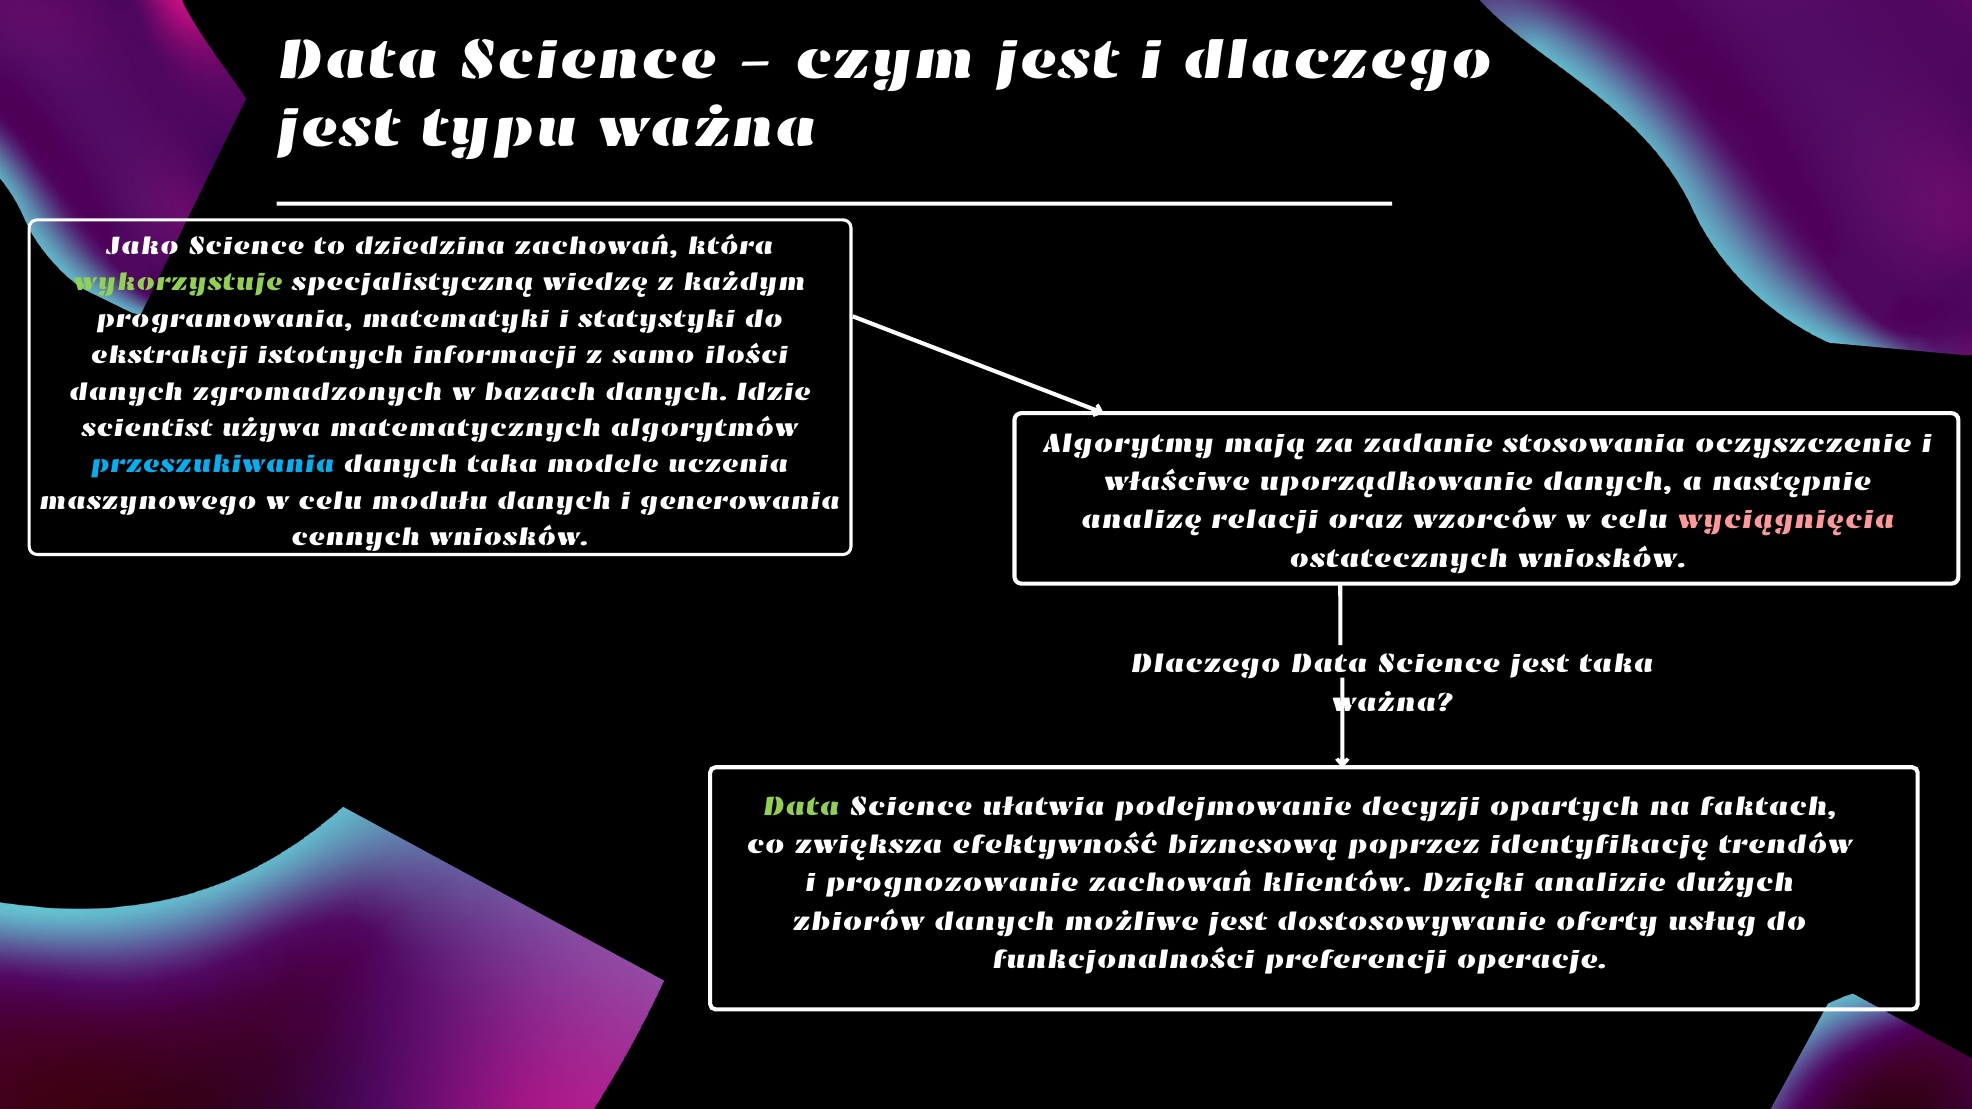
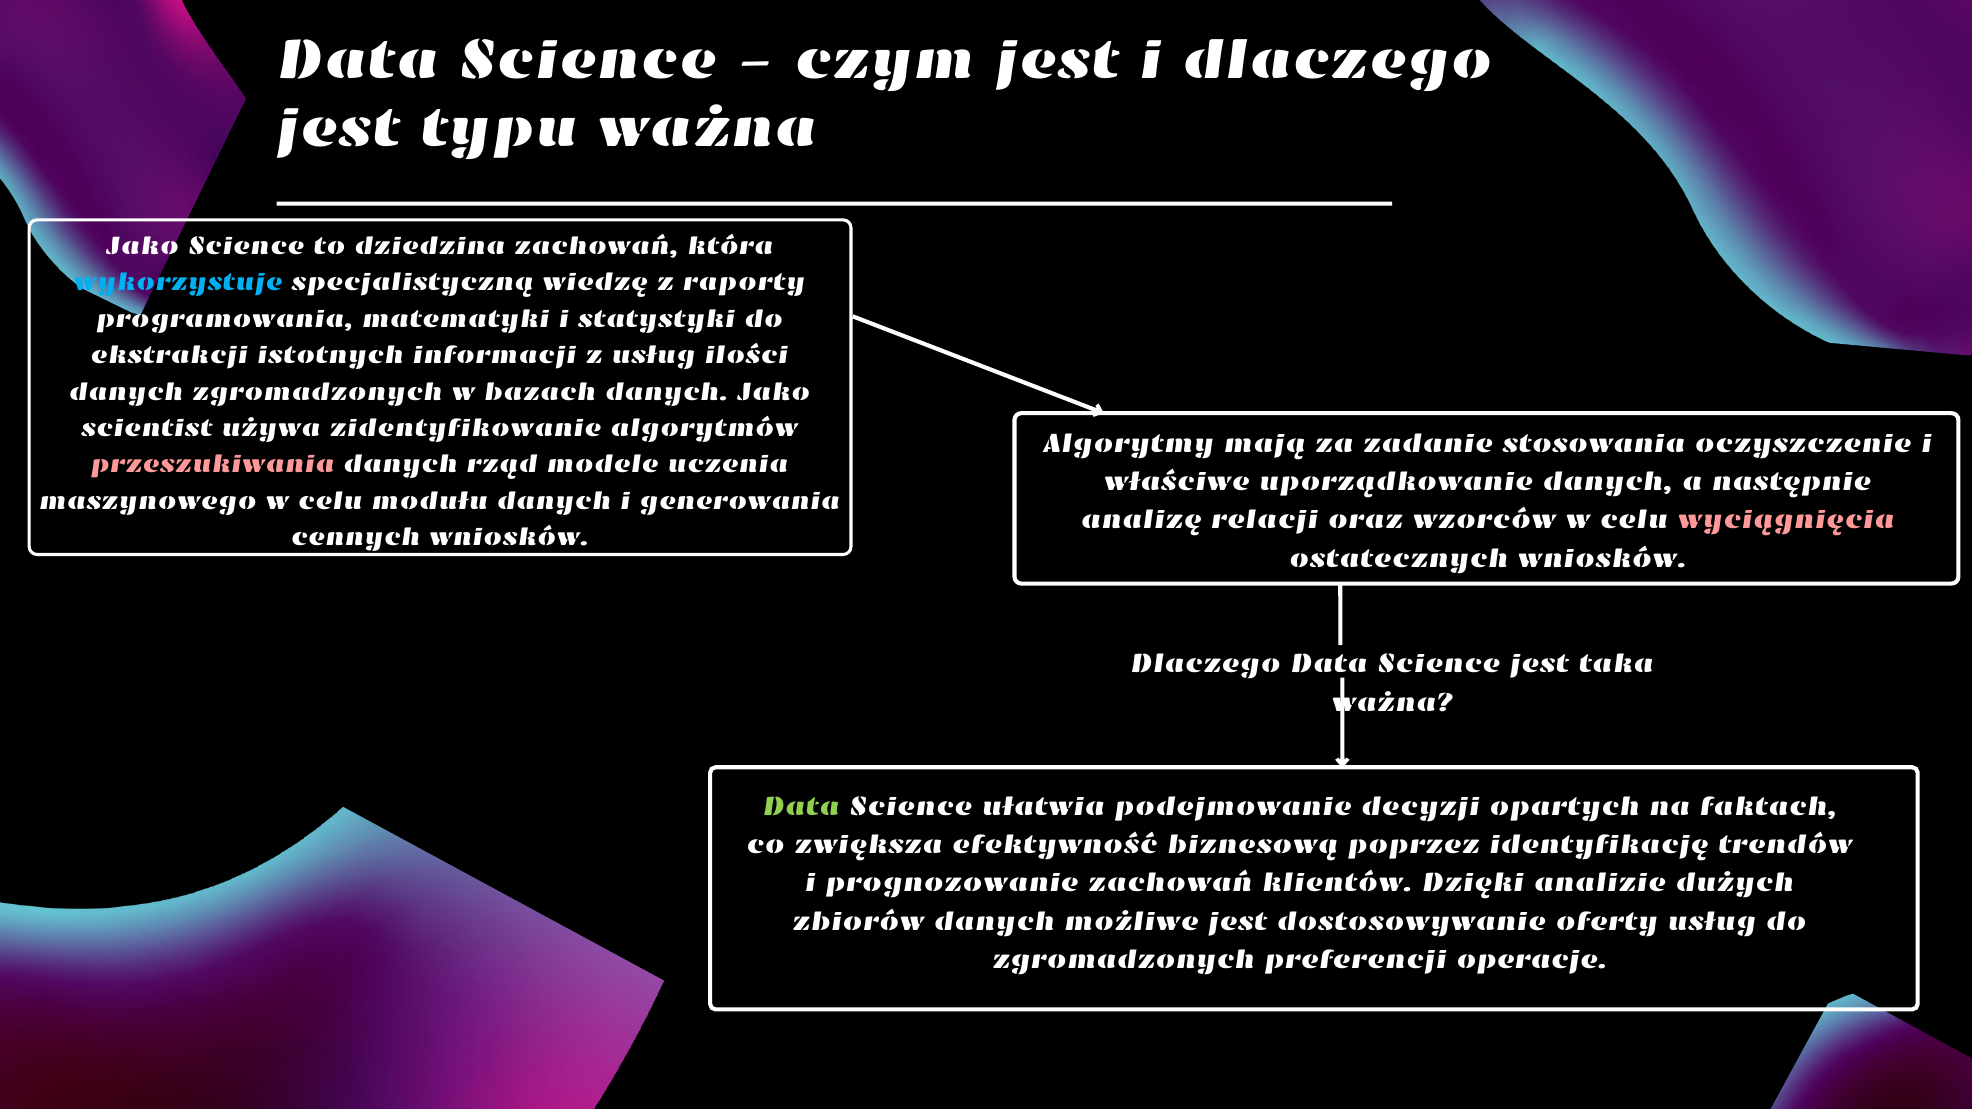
wykorzystuje colour: light green -> light blue
każdym: każdym -> raporty
z samo: samo -> usług
danych Idzie: Idzie -> Jako
matematycznych: matematycznych -> zidentyfikowanie
przeszukiwania colour: light blue -> pink
danych taka: taka -> rząd
funkcjonalności at (1124, 960): funkcjonalności -> zgromadzonych
